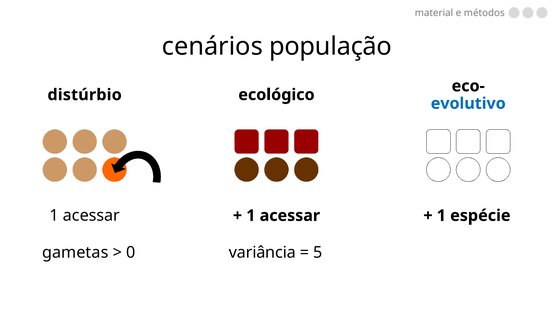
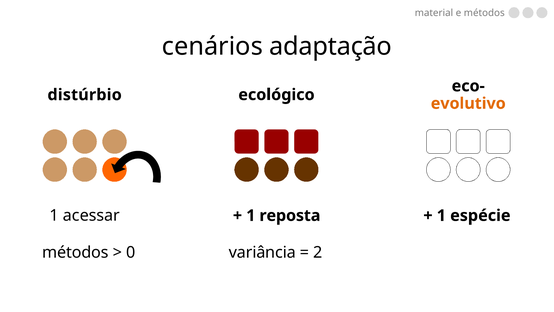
população: população -> adaptação
evolutivo colour: blue -> orange
acessar at (290, 215): acessar -> reposta
gametas at (75, 252): gametas -> métodos
5: 5 -> 2
